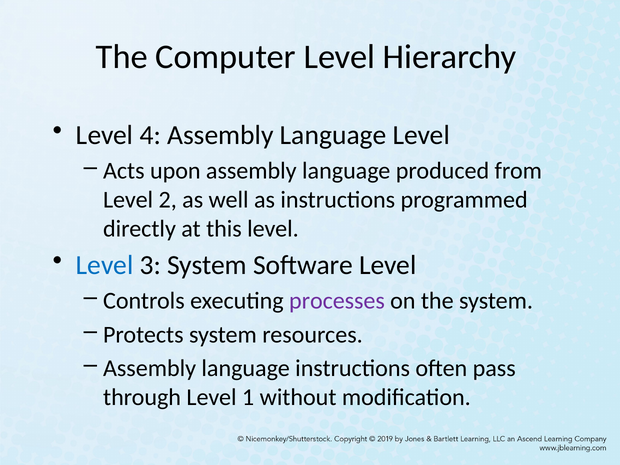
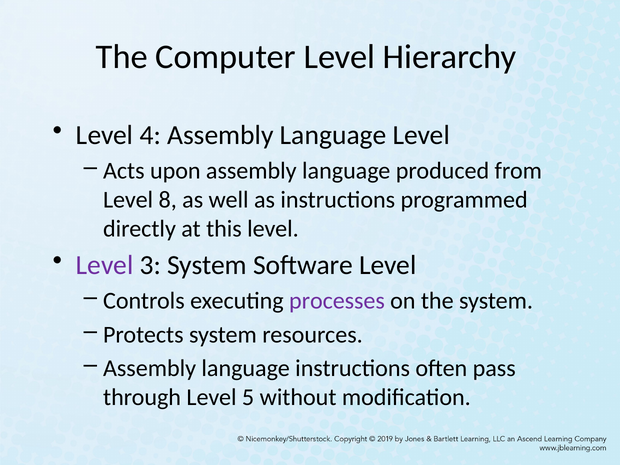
2: 2 -> 8
Level at (105, 265) colour: blue -> purple
1: 1 -> 5
